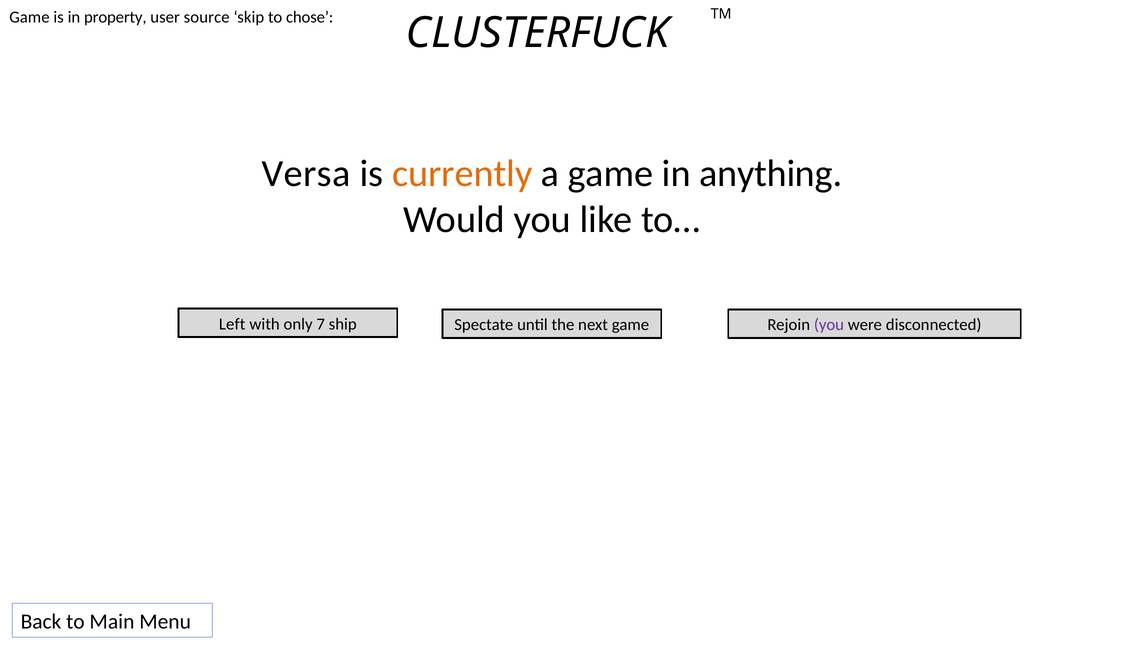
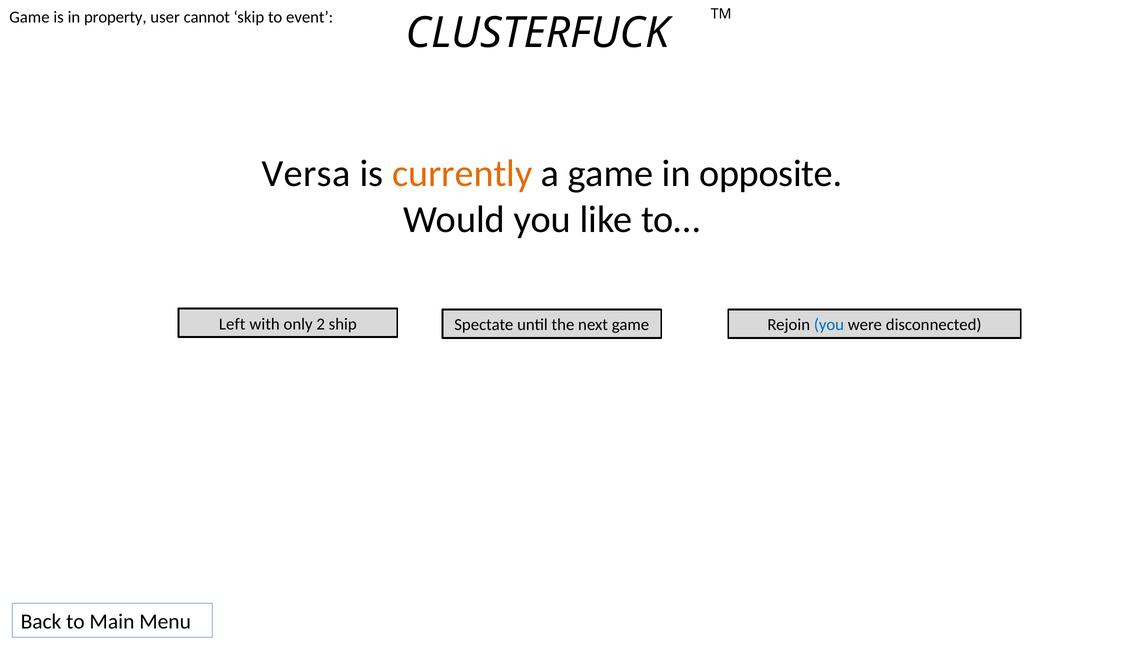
source: source -> cannot
chose: chose -> event
anything: anything -> opposite
7: 7 -> 2
you at (829, 325) colour: purple -> blue
